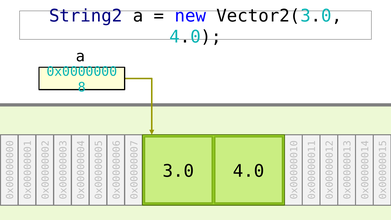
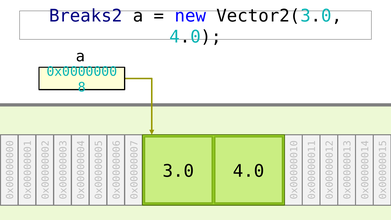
String2: String2 -> Breaks2
